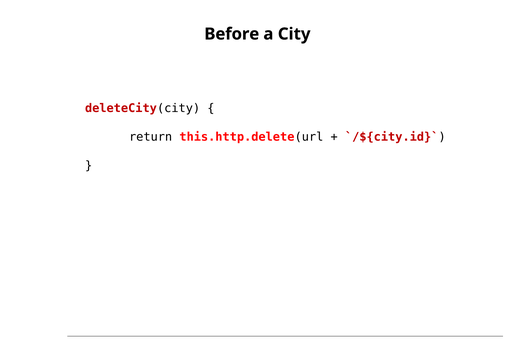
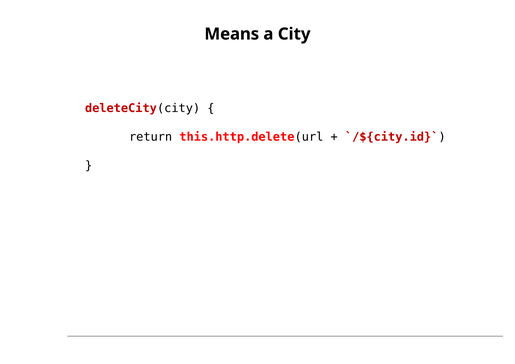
Before: Before -> Means
